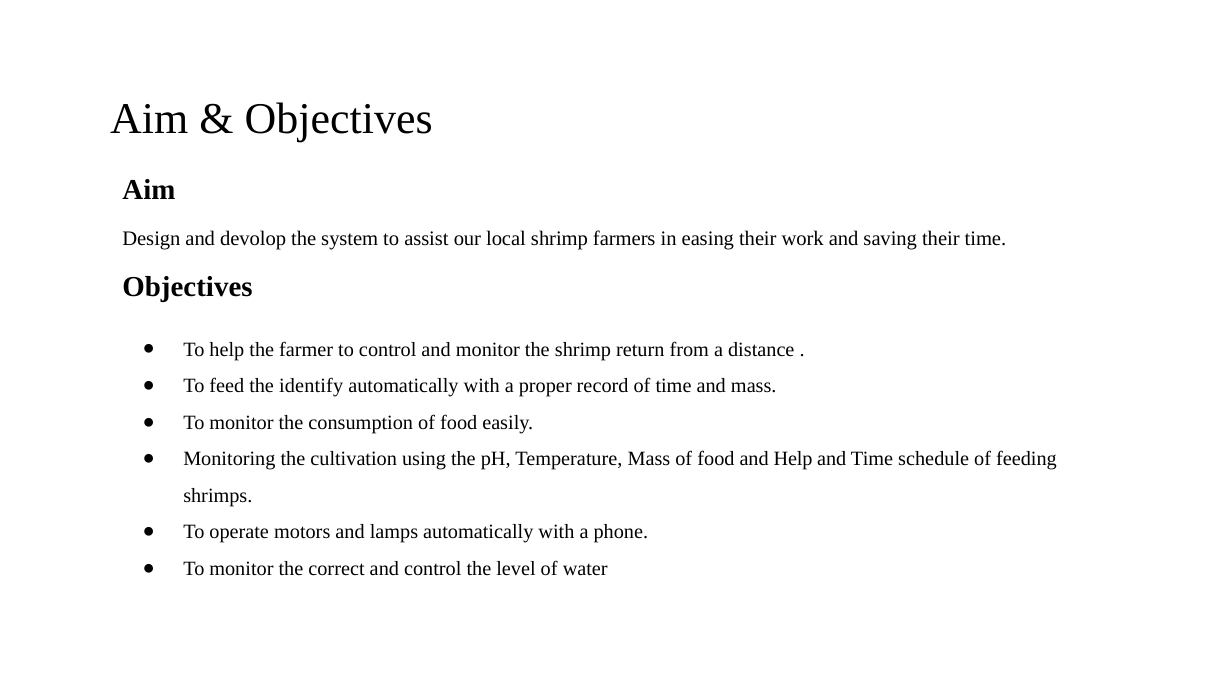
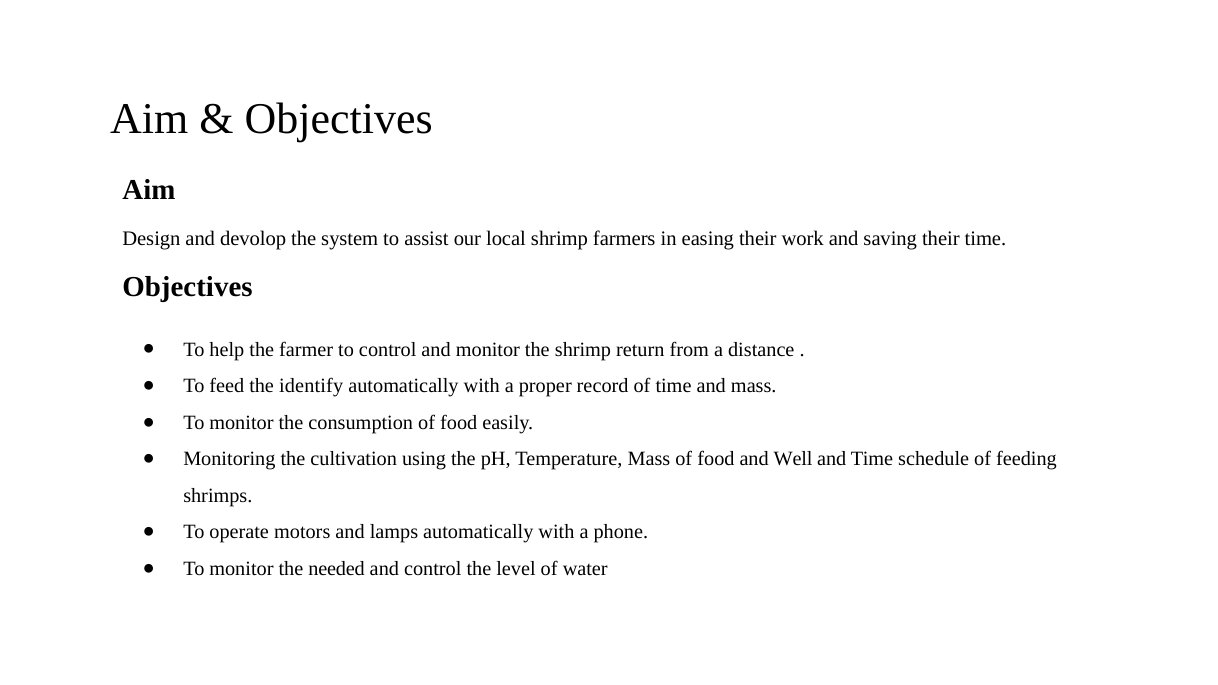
and Help: Help -> Well
correct: correct -> needed
